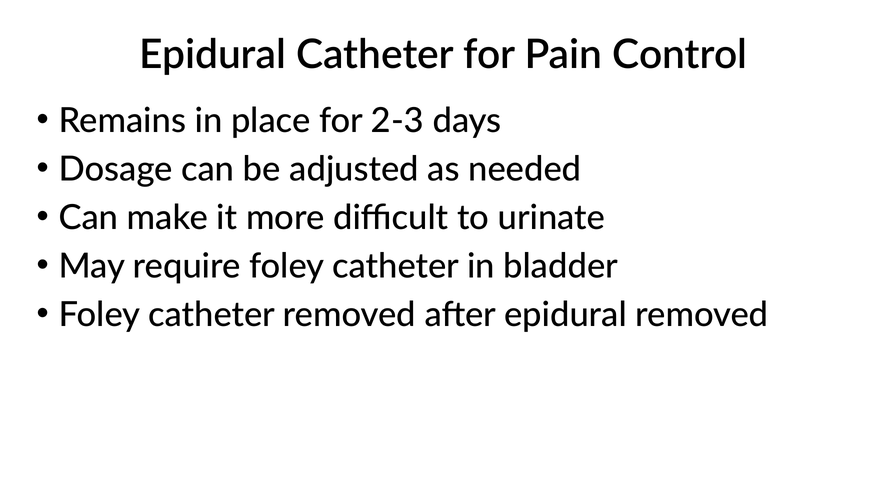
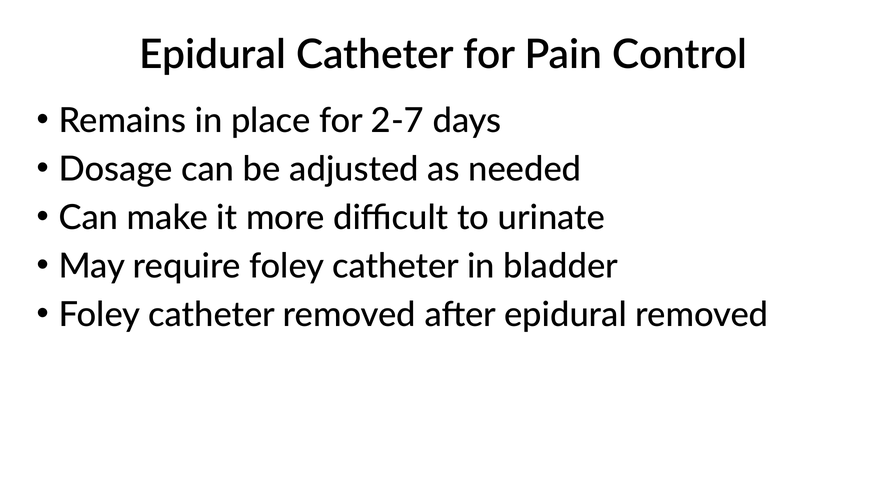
2-3: 2-3 -> 2-7
